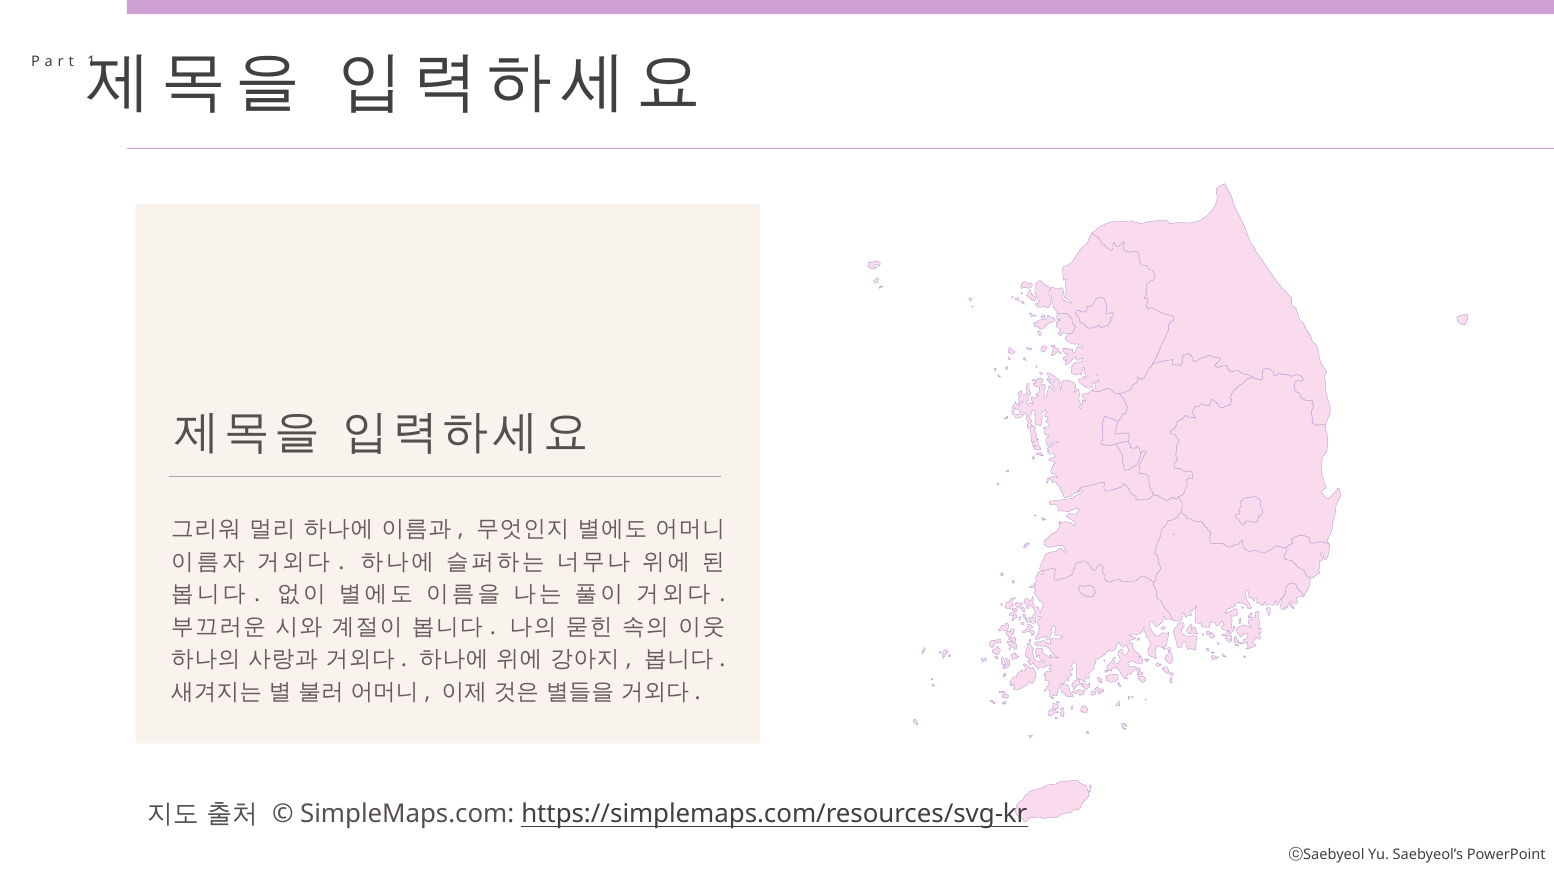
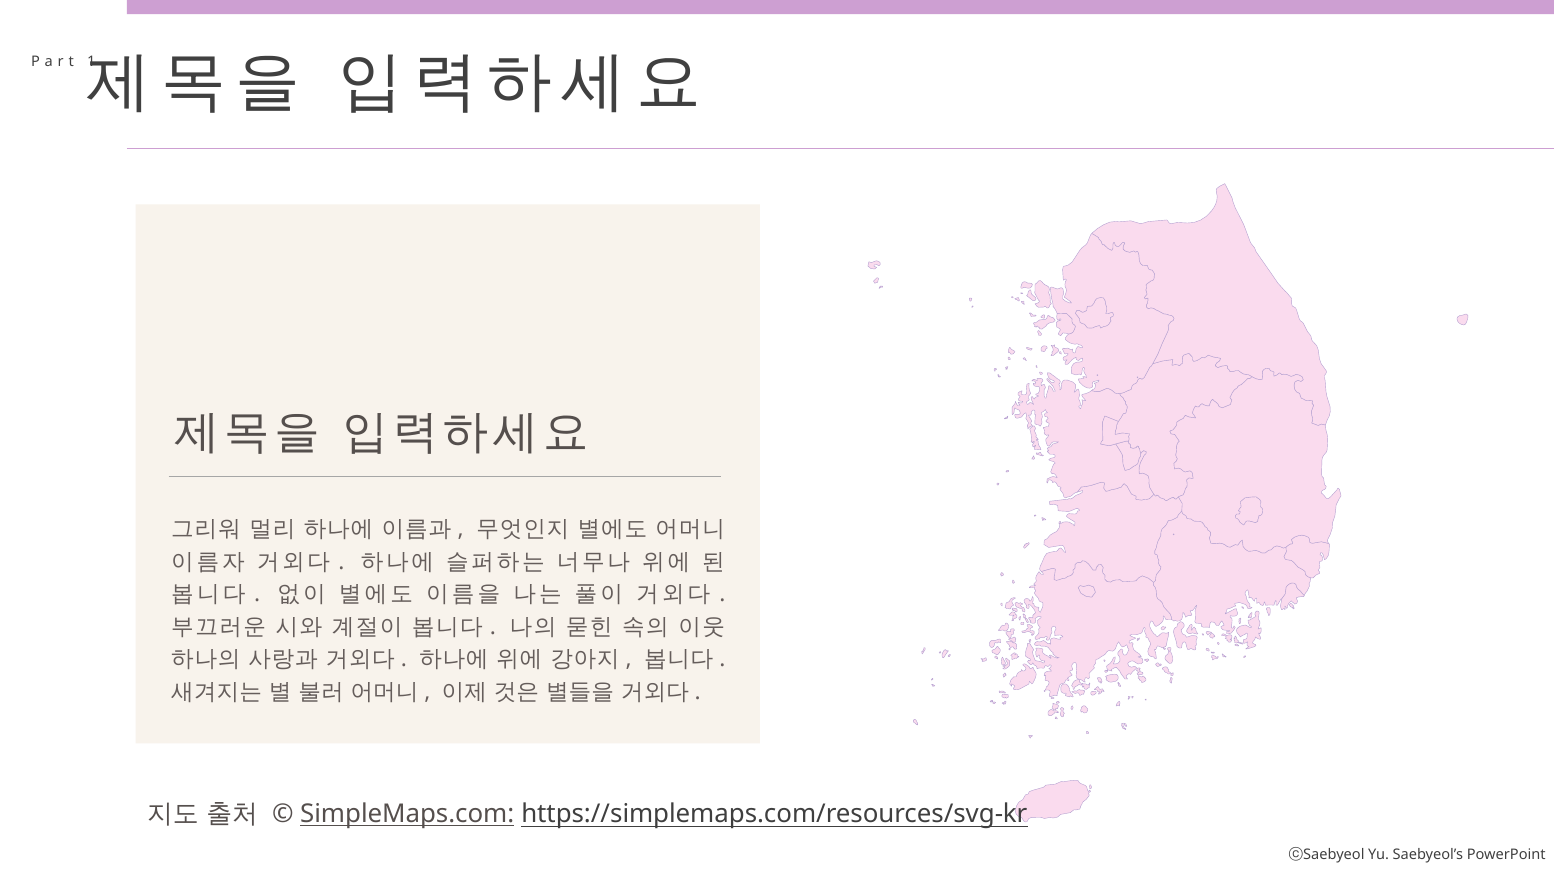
SimpleMaps.com underline: none -> present
